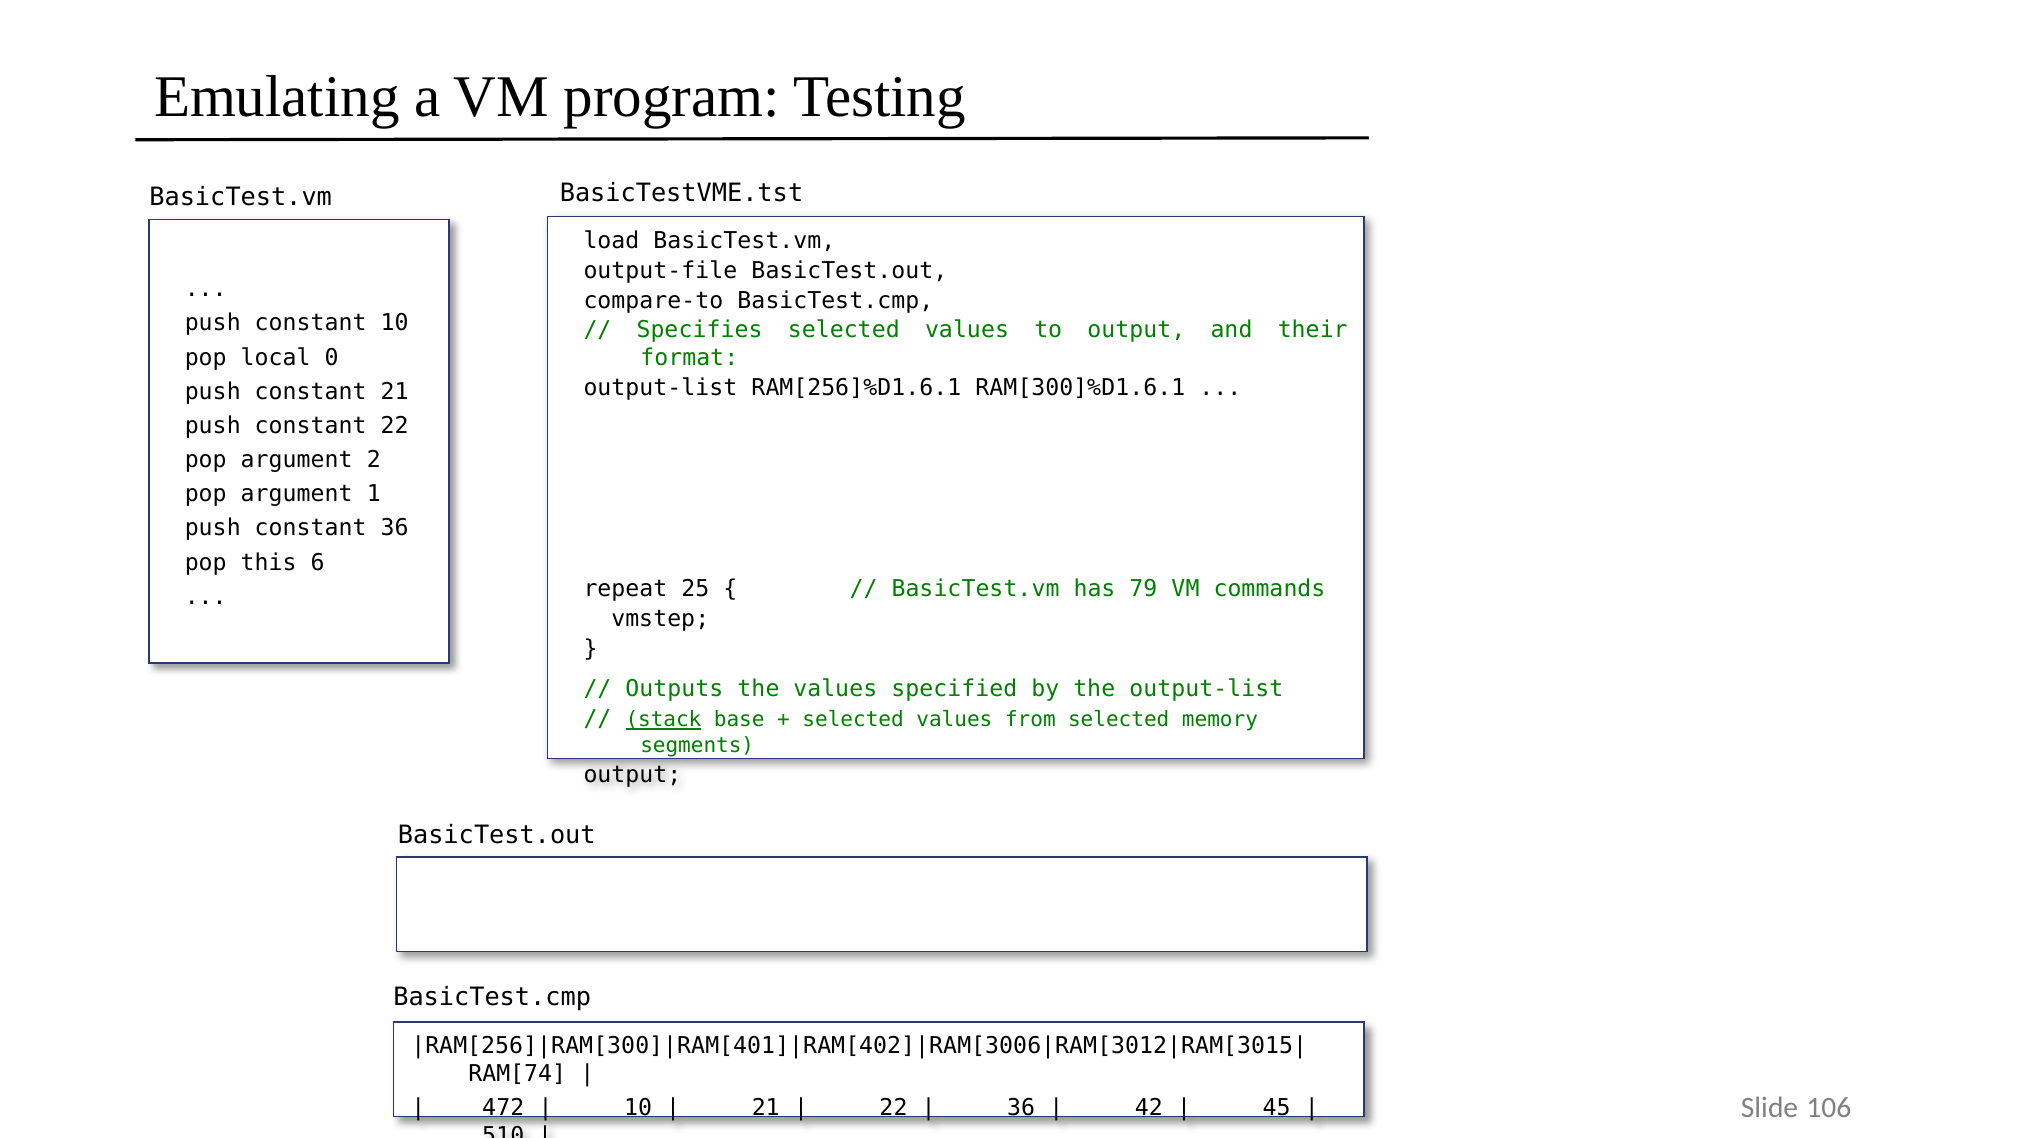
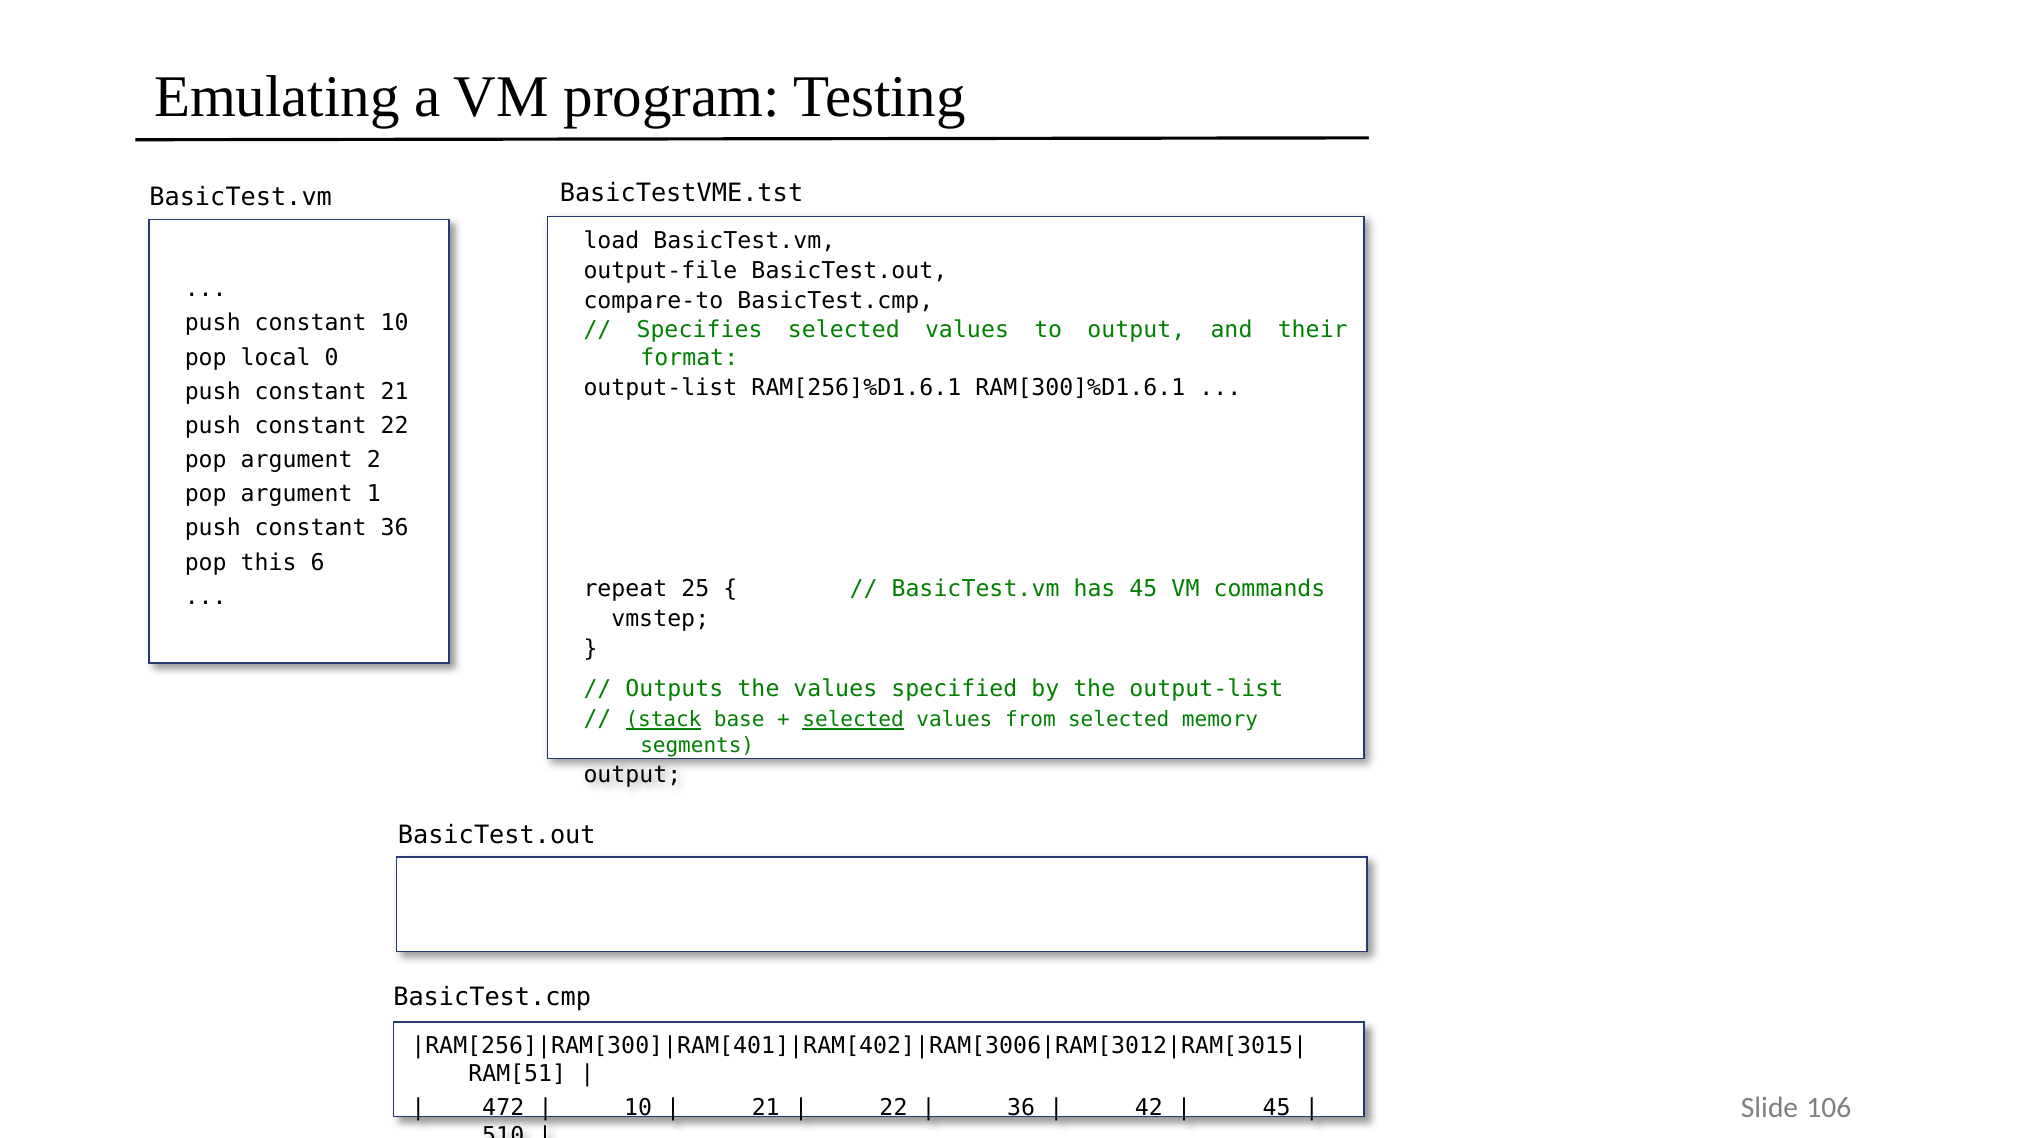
has 79: 79 -> 45
selected at (853, 720) underline: none -> present
RAM[74: RAM[74 -> RAM[51
